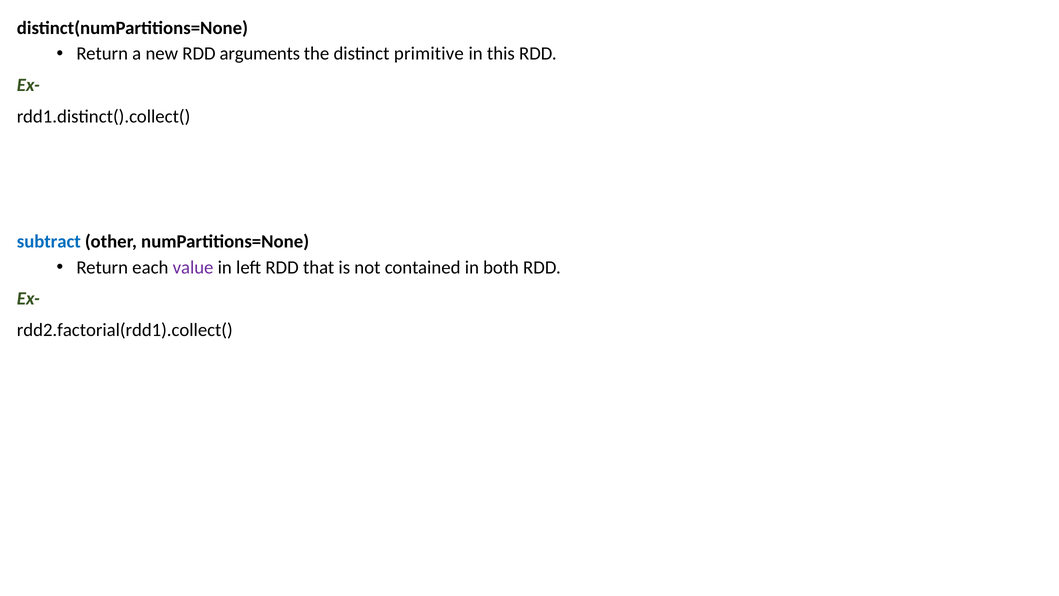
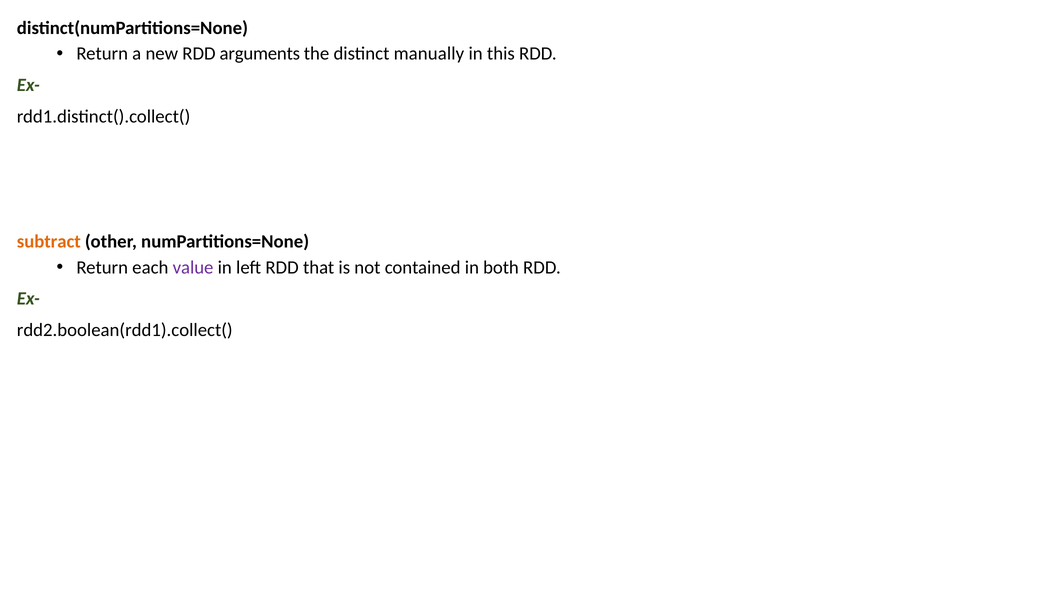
primitive: primitive -> manually
subtract colour: blue -> orange
rdd2.factorial(rdd1).collect(: rdd2.factorial(rdd1).collect( -> rdd2.boolean(rdd1).collect(
